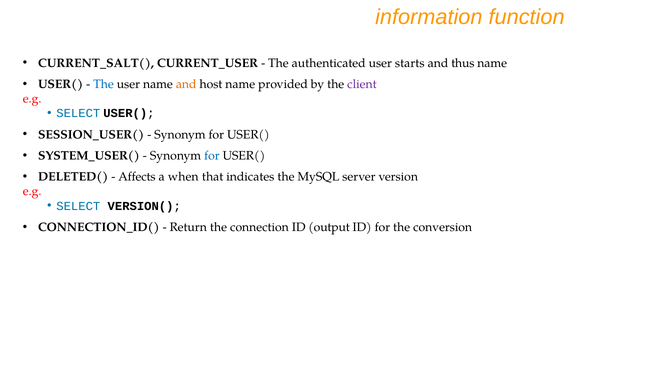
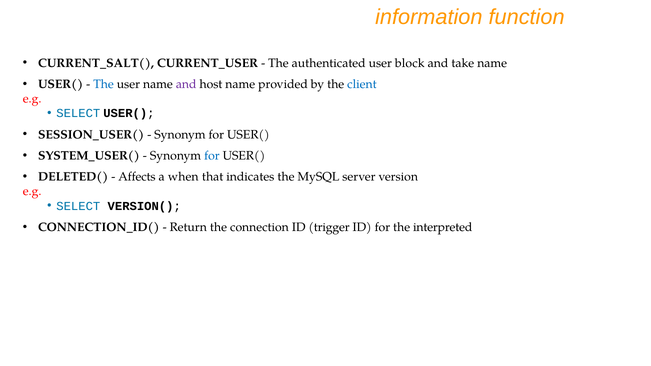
starts: starts -> block
thus: thus -> take
and at (186, 84) colour: orange -> purple
client colour: purple -> blue
output: output -> trigger
conversion: conversion -> interpreted
